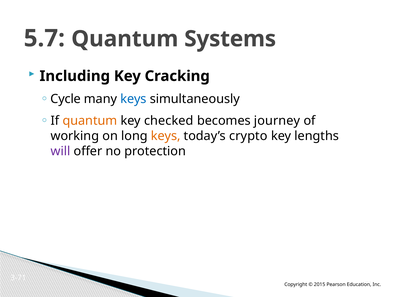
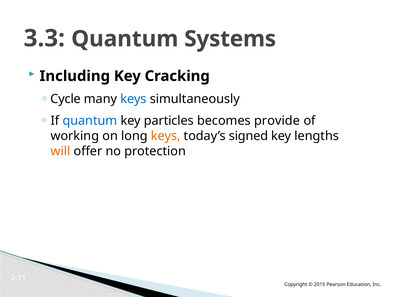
5.7: 5.7 -> 3.3
quantum at (90, 121) colour: orange -> blue
checked: checked -> particles
journey: journey -> provide
crypto: crypto -> signed
will colour: purple -> orange
